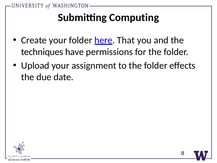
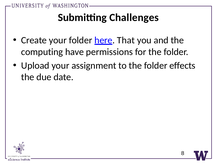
Computing: Computing -> Challenges
techniques: techniques -> computing
